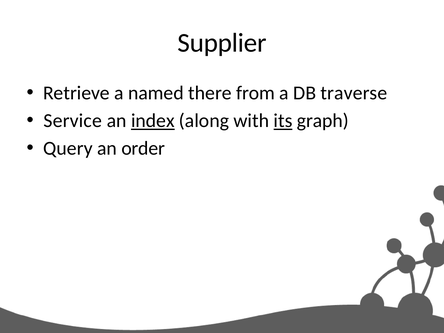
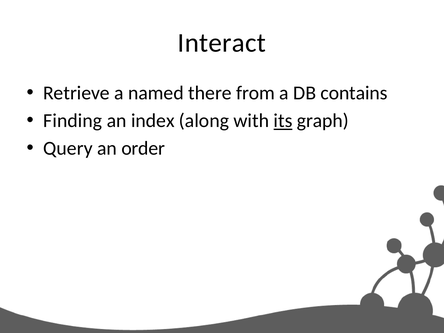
Supplier: Supplier -> Interact
traverse: traverse -> contains
Service: Service -> Finding
index underline: present -> none
